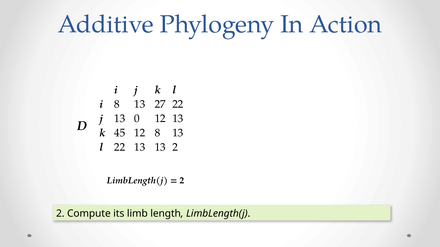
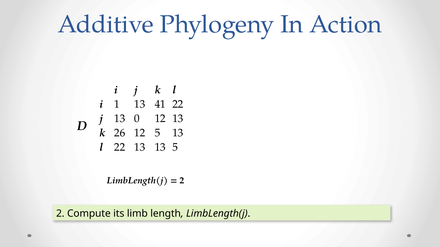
i 8: 8 -> 1
27: 27 -> 41
45: 45 -> 26
12 8: 8 -> 5
13 2: 2 -> 5
